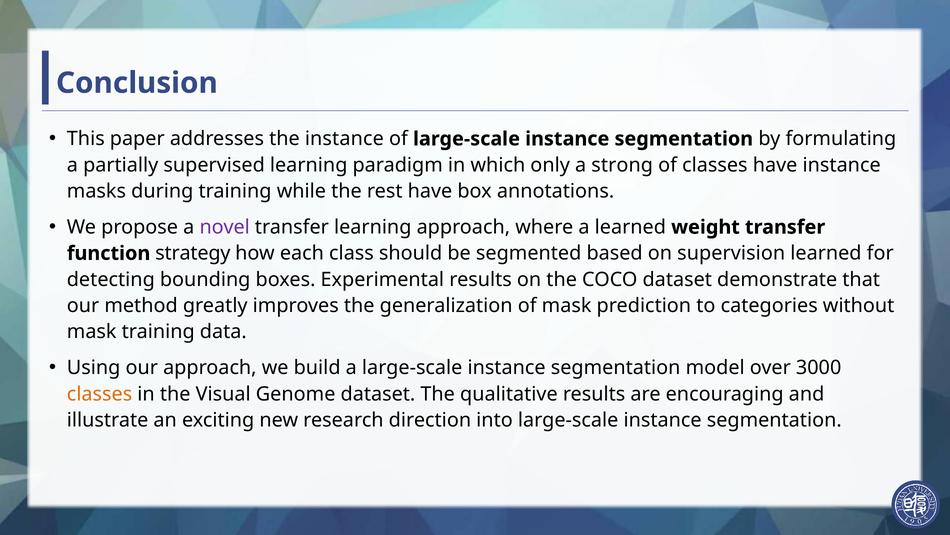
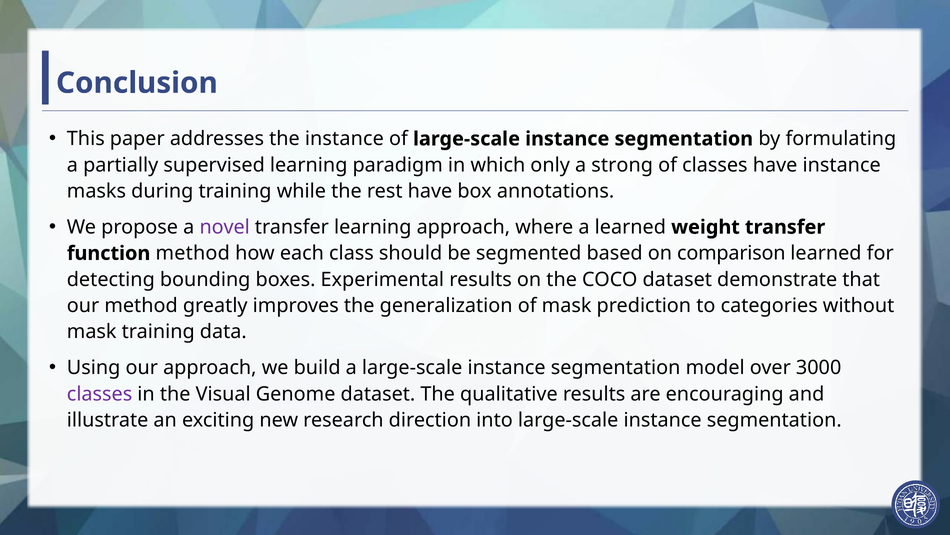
function strategy: strategy -> method
supervision: supervision -> comparison
classes at (100, 394) colour: orange -> purple
